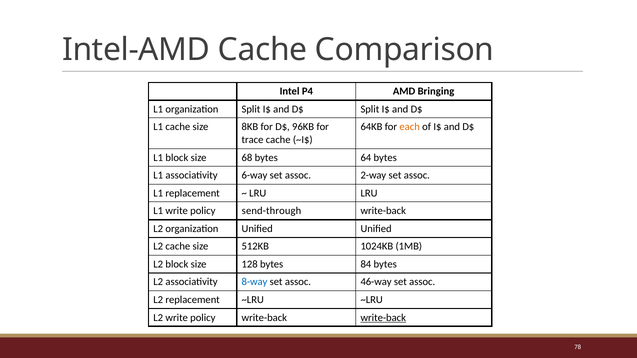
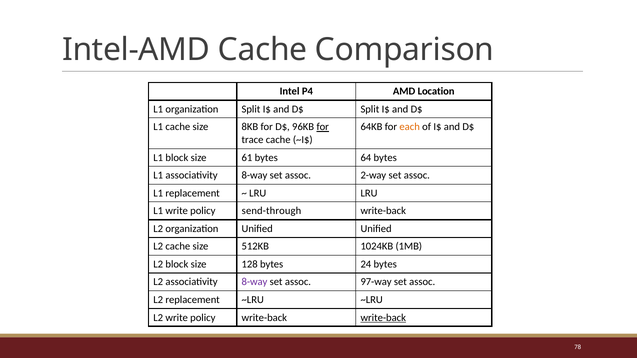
Bringing: Bringing -> Location
for at (323, 127) underline: none -> present
68: 68 -> 61
L1 associativity 6-way: 6-way -> 8-way
84: 84 -> 24
8-way at (254, 282) colour: blue -> purple
46-way: 46-way -> 97-way
